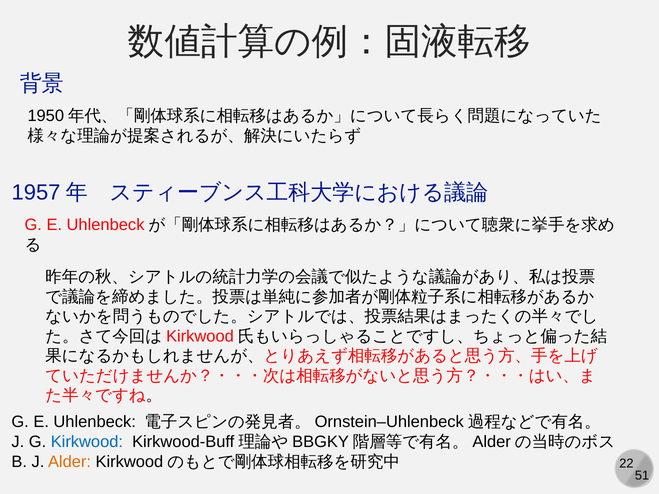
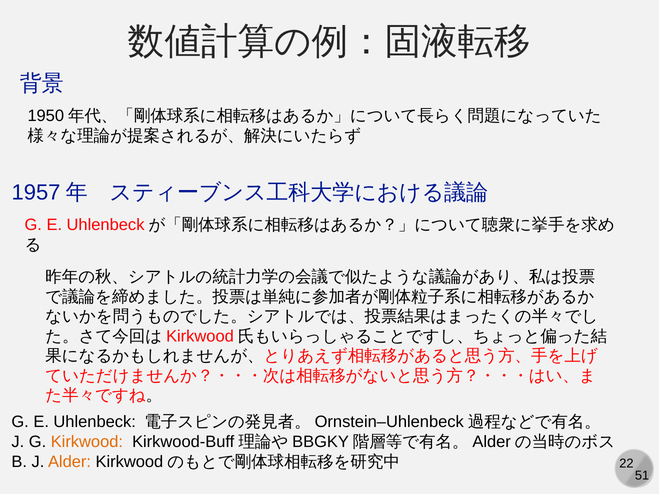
Kirkwood colour: blue -> orange
